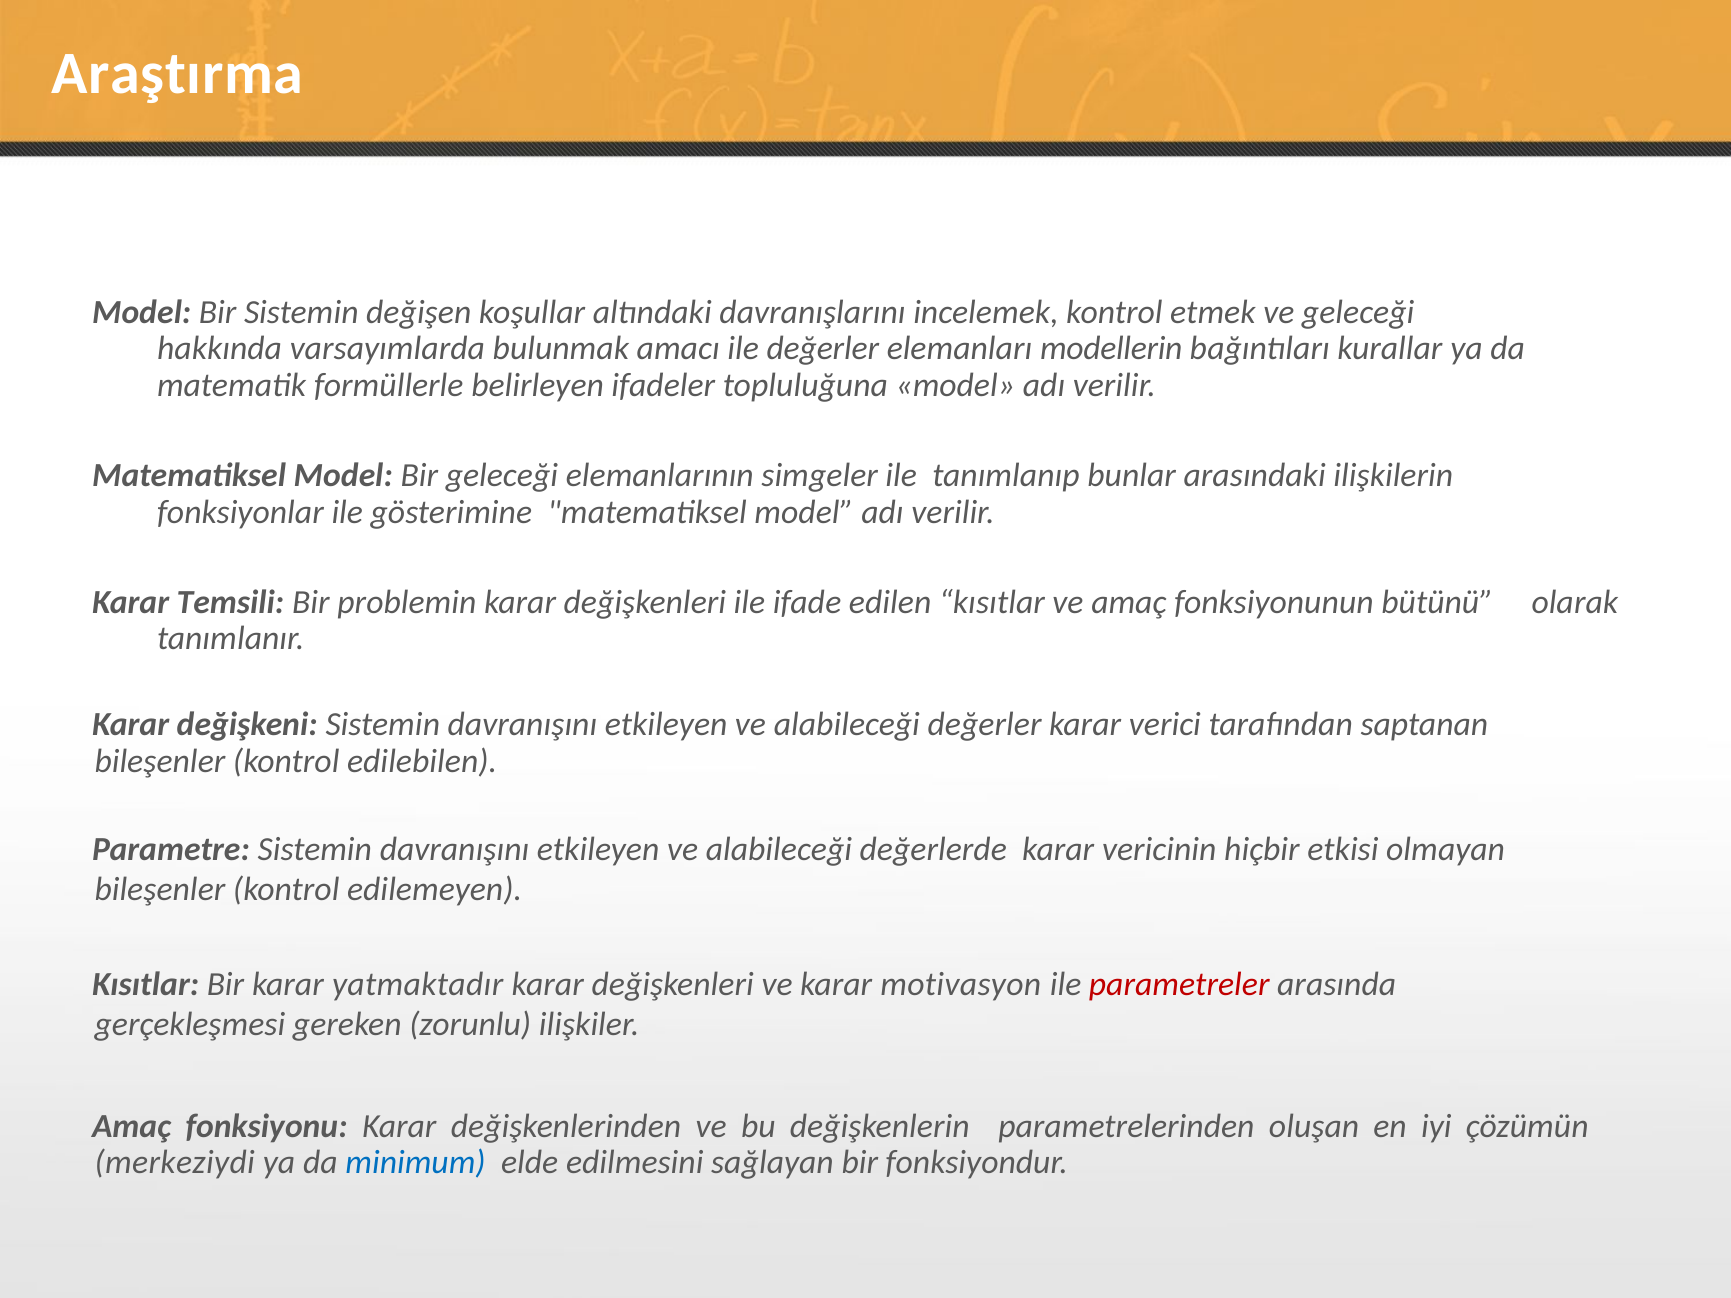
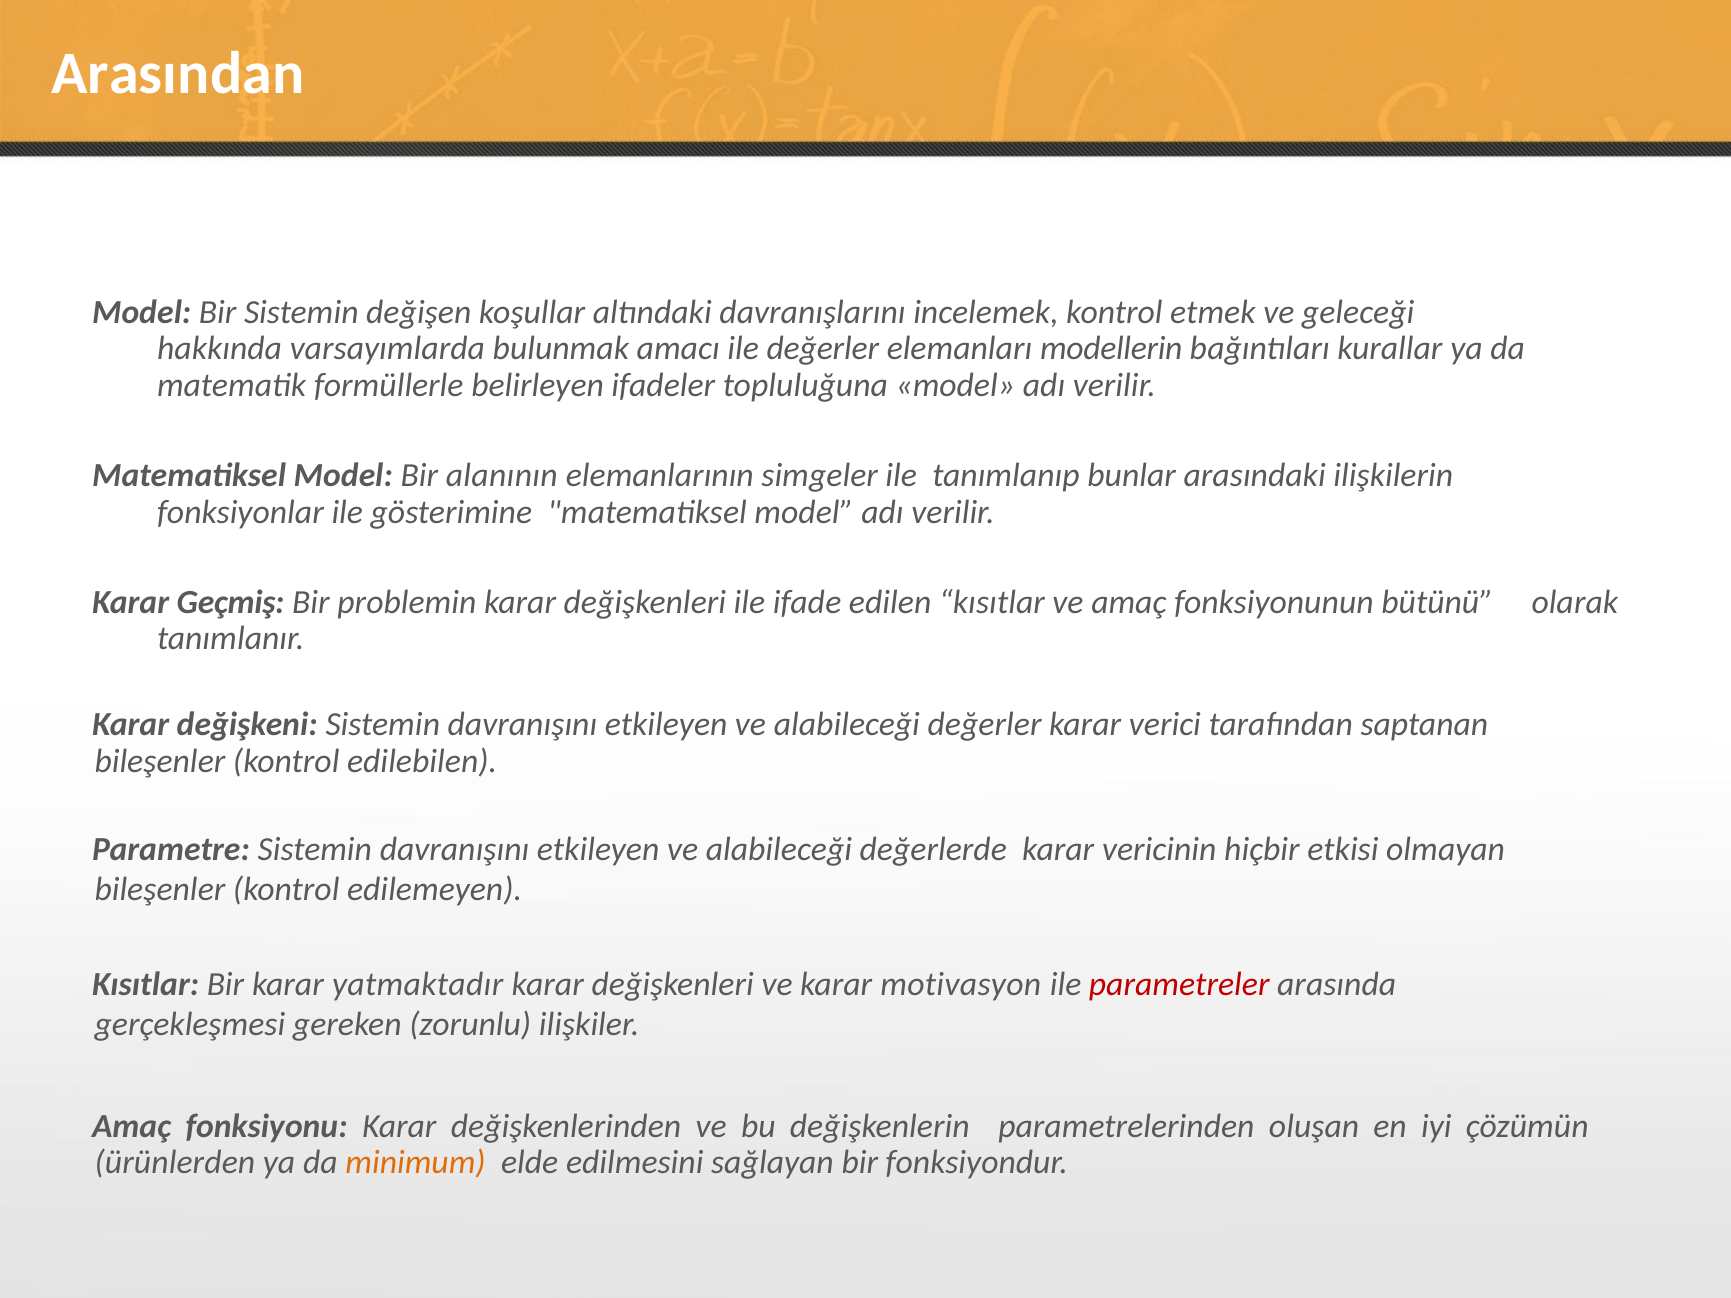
Araştırma: Araştırma -> Arasından
Bir geleceği: geleceği -> alanının
Temsili: Temsili -> Geçmiş
merkeziydi: merkeziydi -> ürünlerden
minimum colour: blue -> orange
